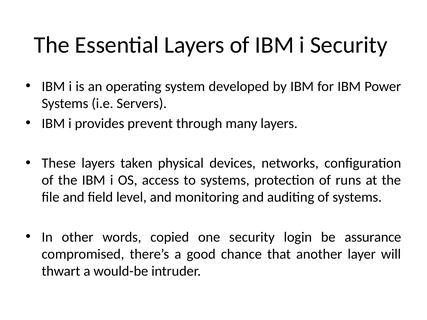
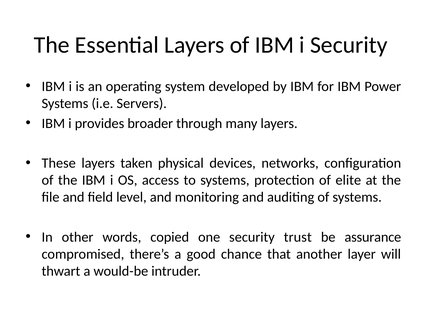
prevent: prevent -> broader
runs: runs -> elite
login: login -> trust
